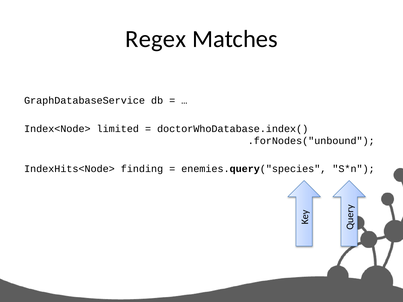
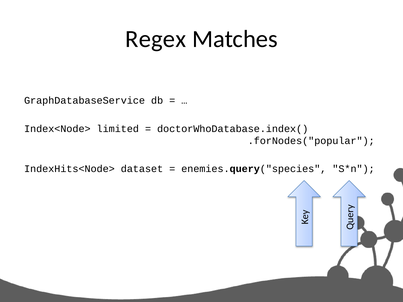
.forNodes("unbound: .forNodes("unbound -> .forNodes("popular
finding: finding -> dataset
